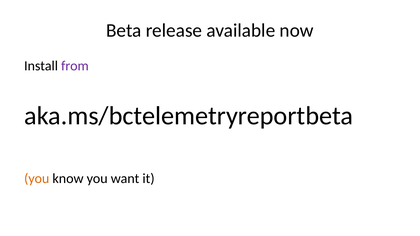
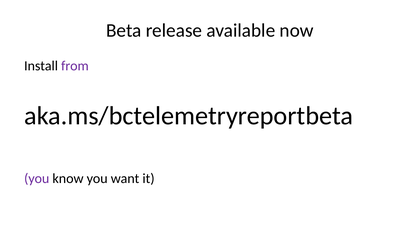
you at (37, 179) colour: orange -> purple
